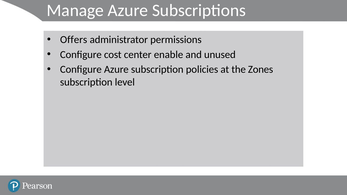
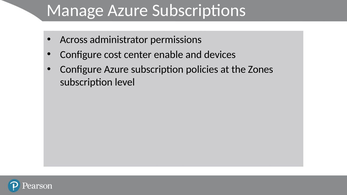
Offers: Offers -> Across
unused: unused -> devices
